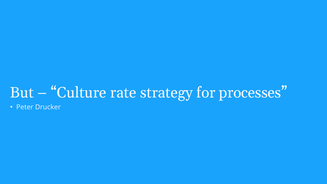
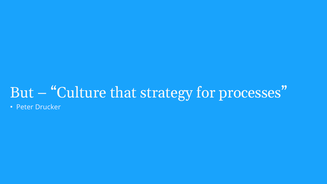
rate: rate -> that
